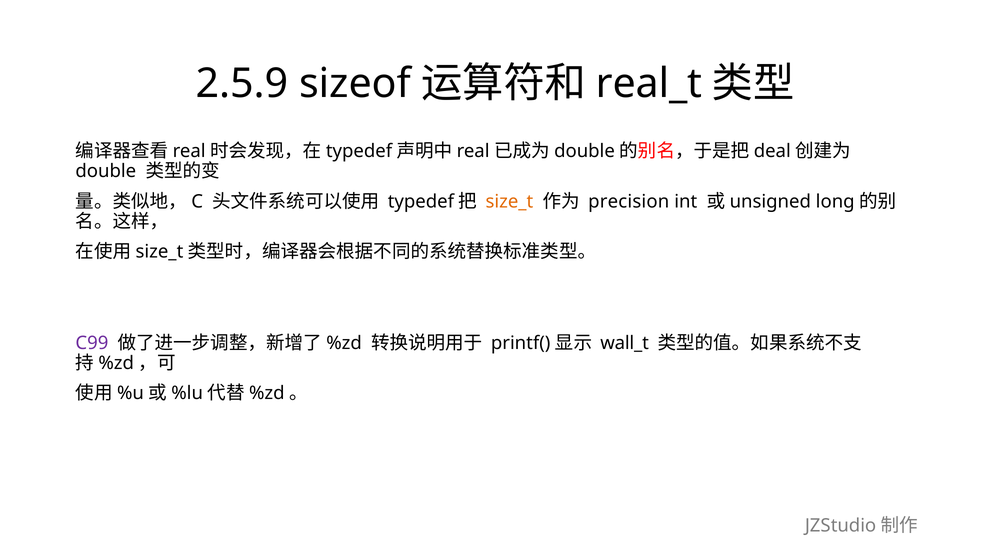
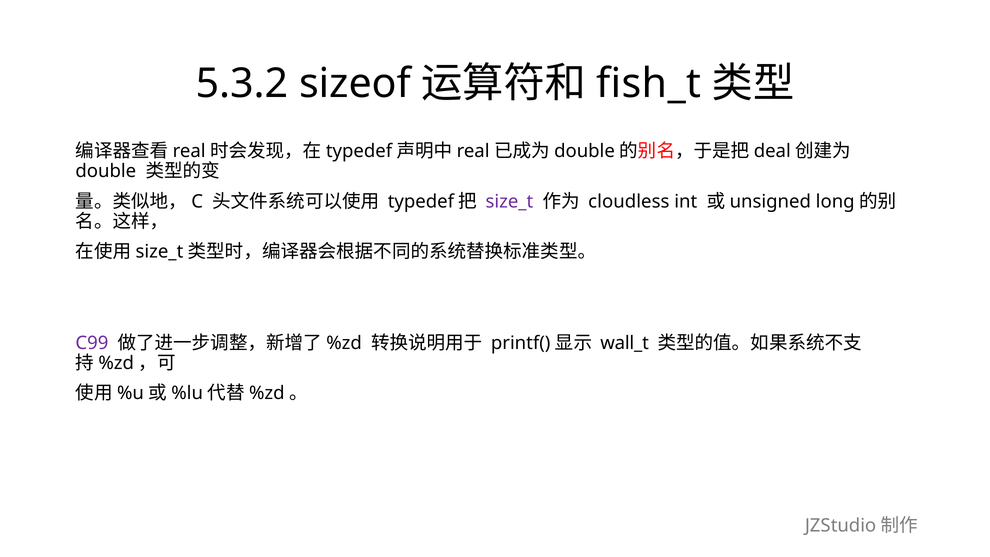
2.5.9: 2.5.9 -> 5.3.2
real_t: real_t -> fish_t
size_t colour: orange -> purple
precision: precision -> cloudless
